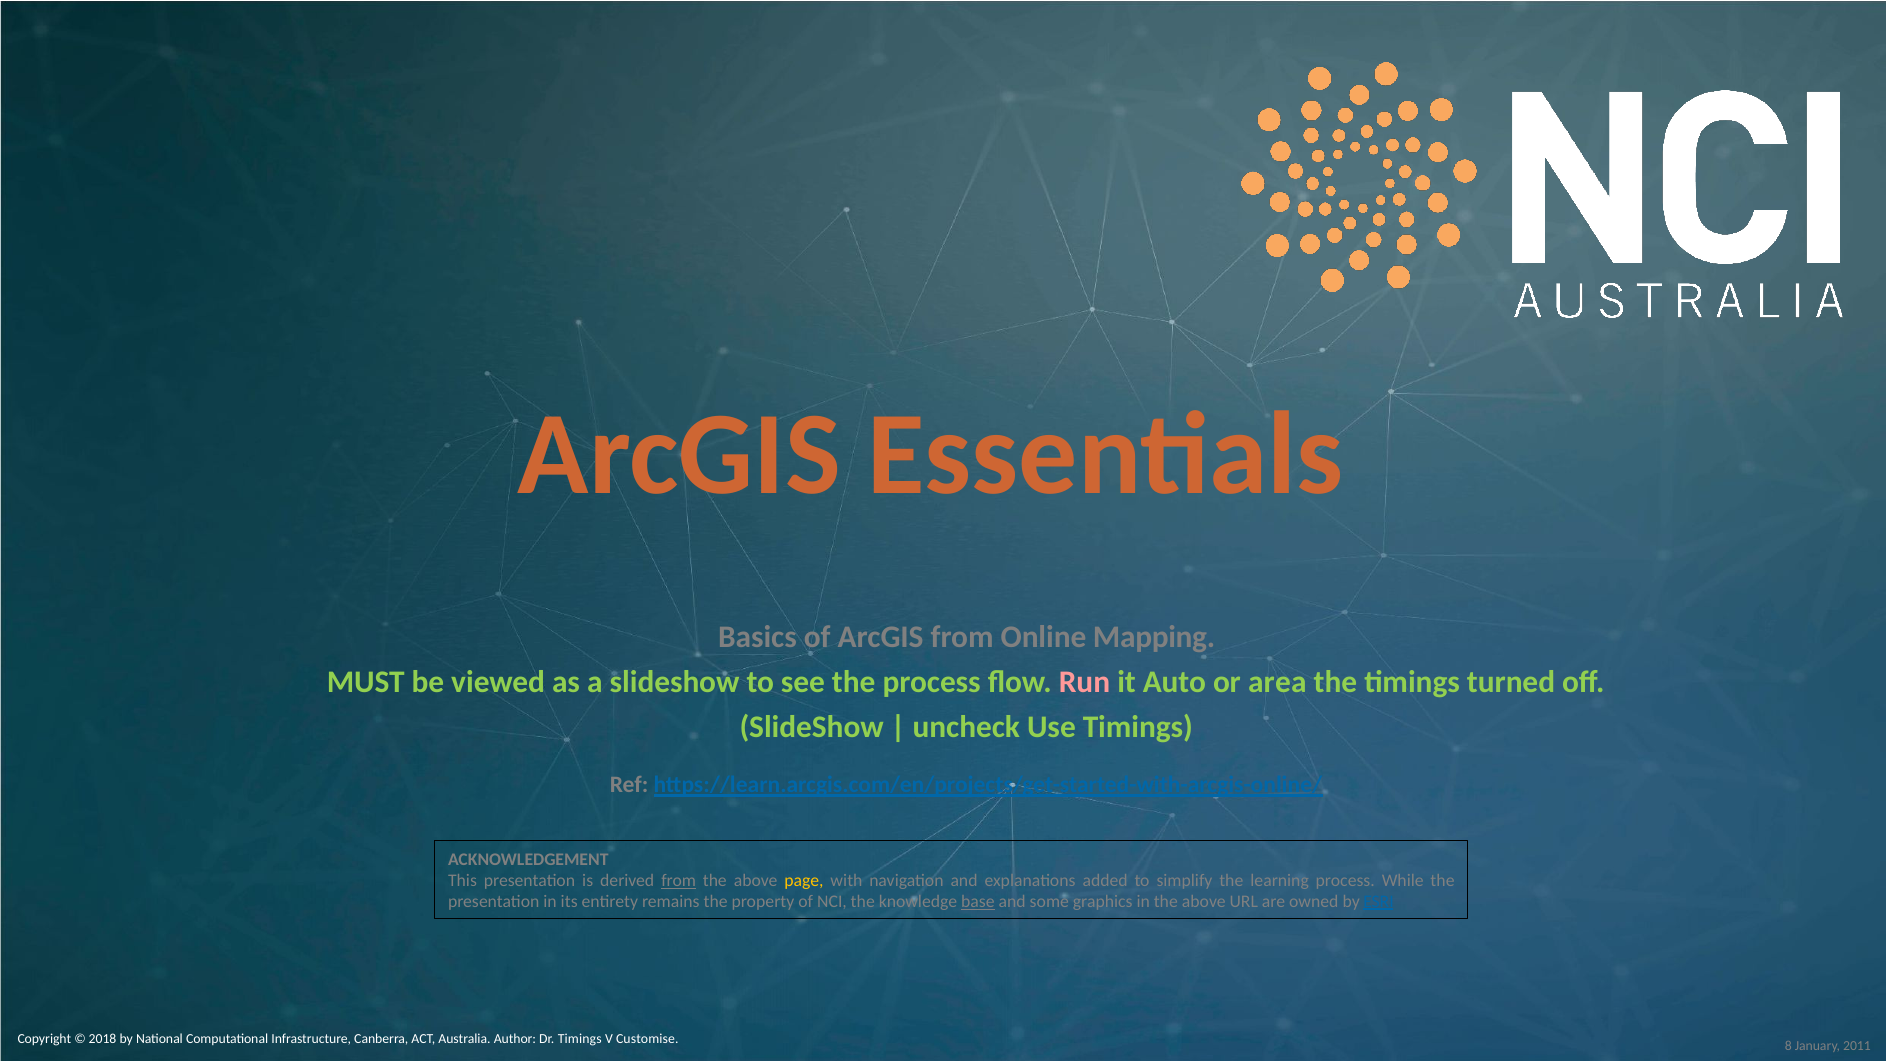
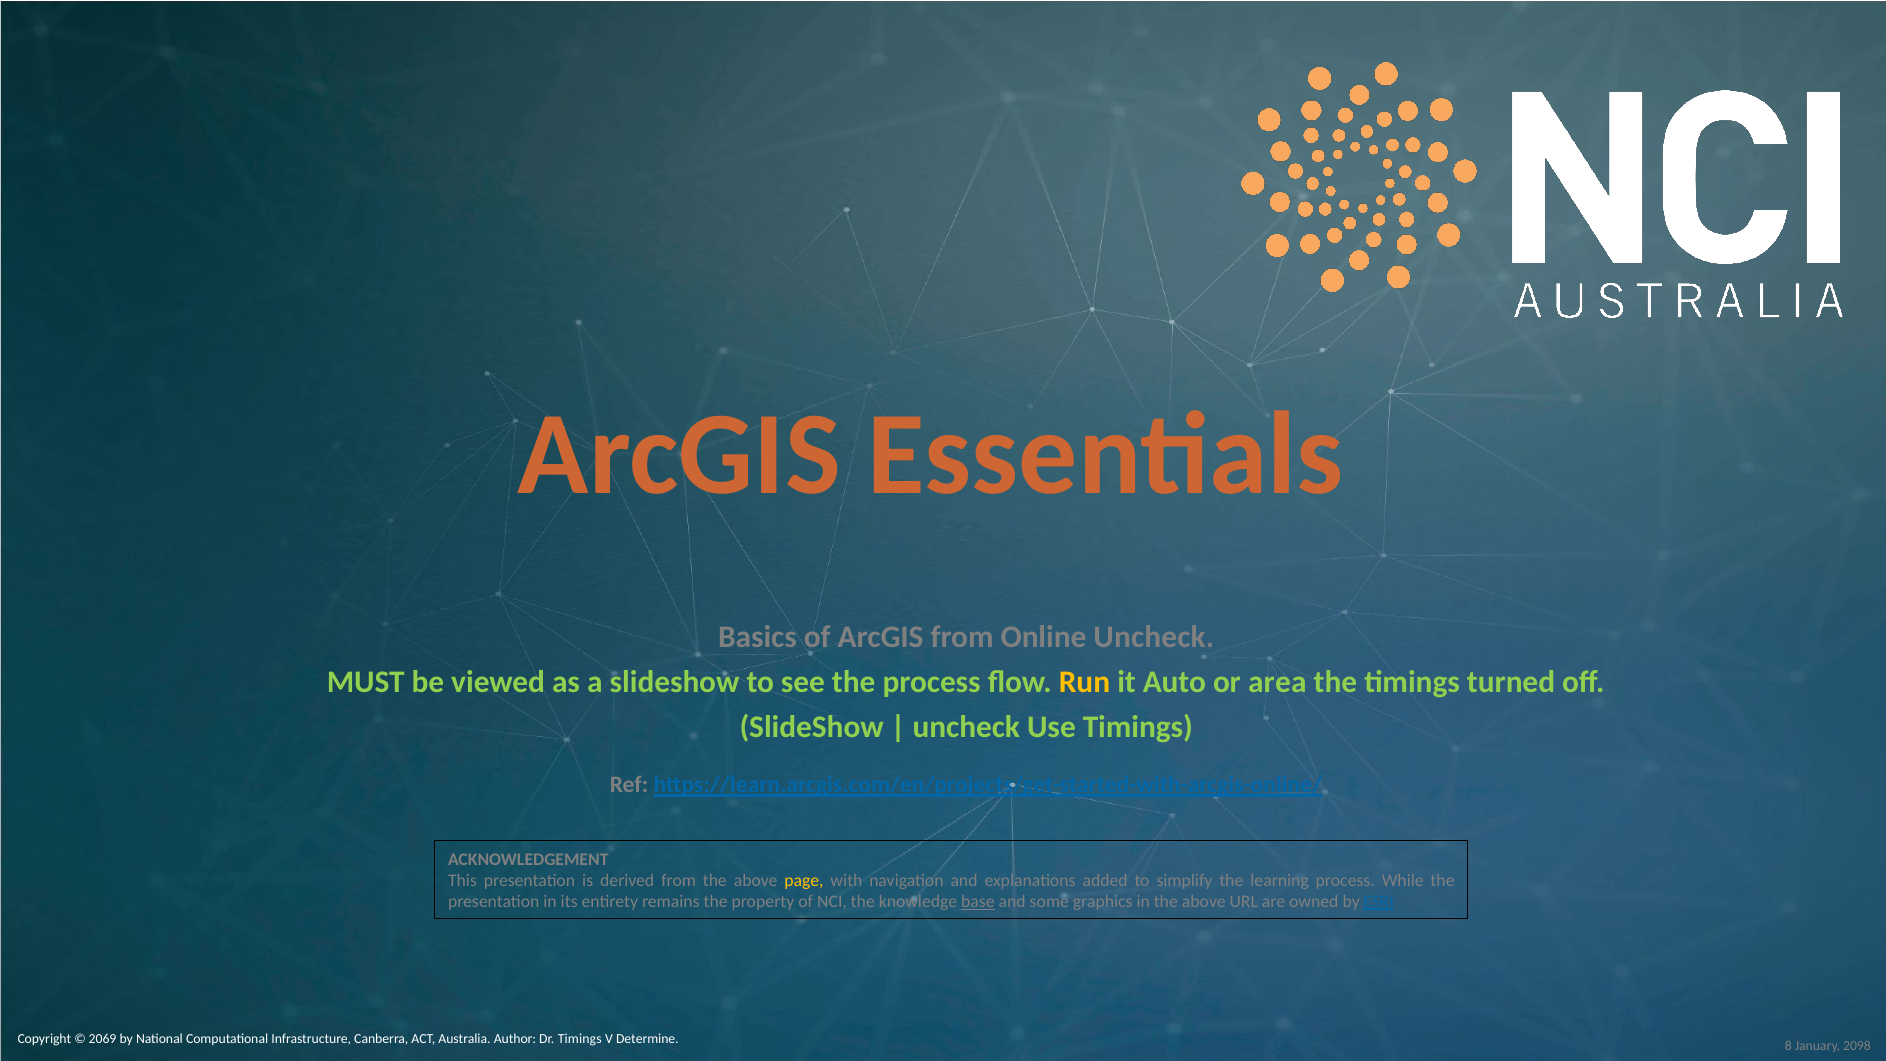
Online Mapping: Mapping -> Uncheck
Run colour: pink -> yellow
from at (679, 880) underline: present -> none
2018 at (103, 1039): 2018 -> 2069
Customise: Customise -> Determine
2011: 2011 -> 2098
